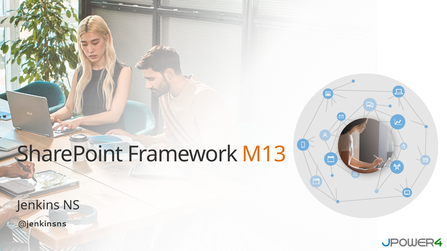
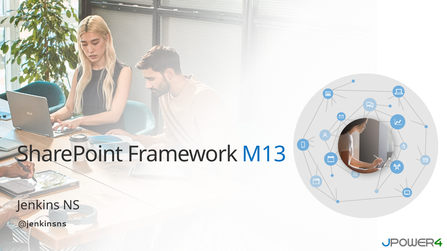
M13 colour: orange -> blue
